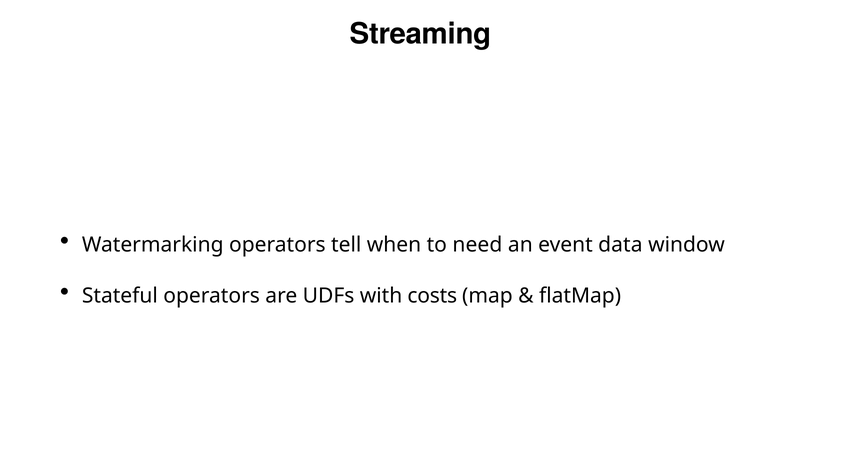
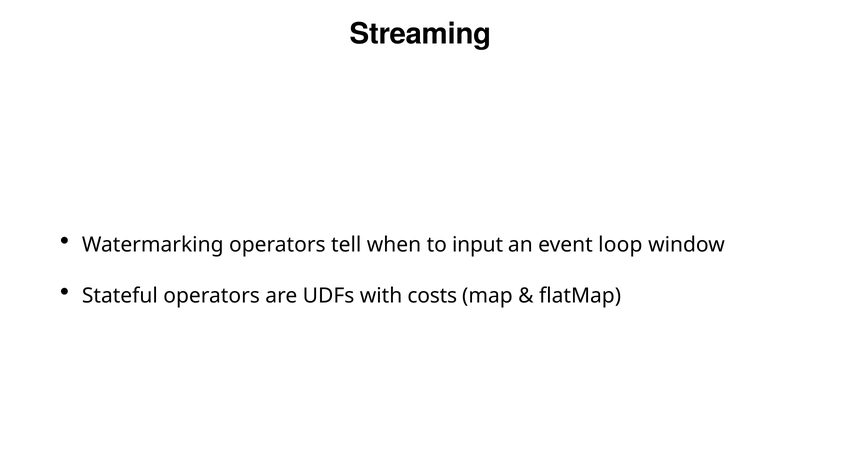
need: need -> input
data: data -> loop
